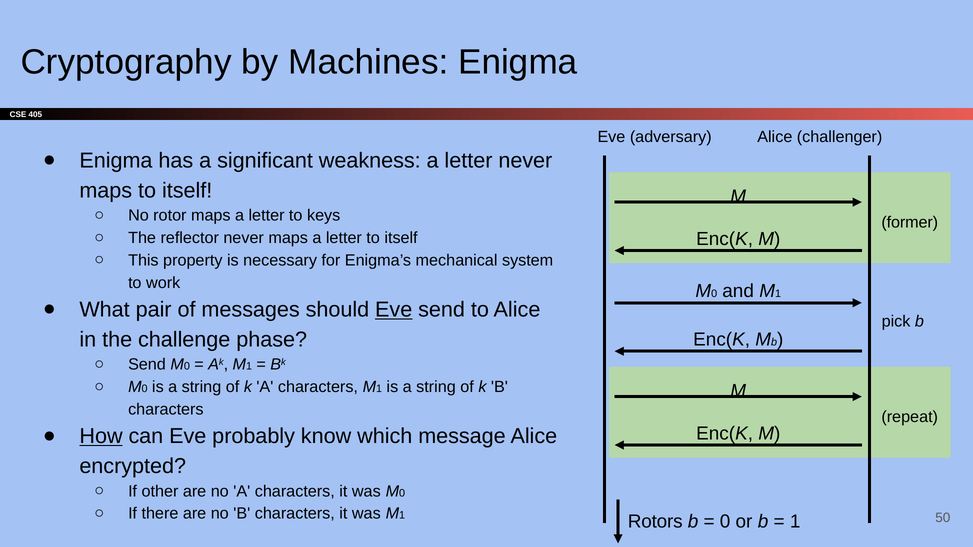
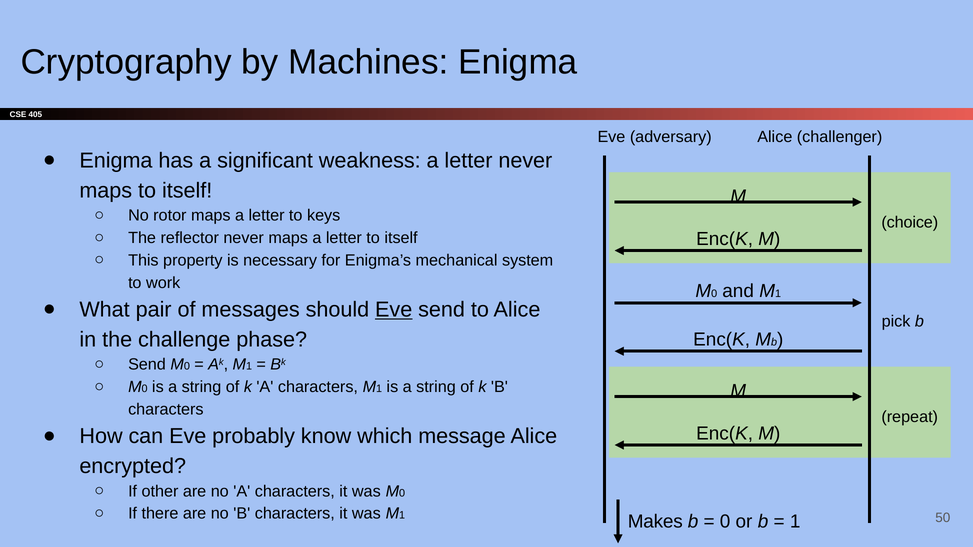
former: former -> choice
How underline: present -> none
Rotors: Rotors -> Makes
